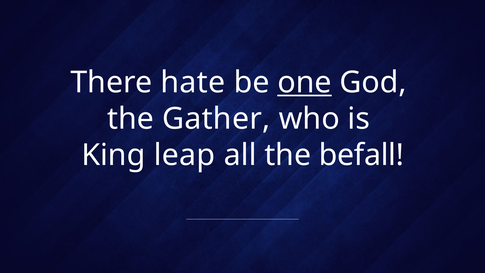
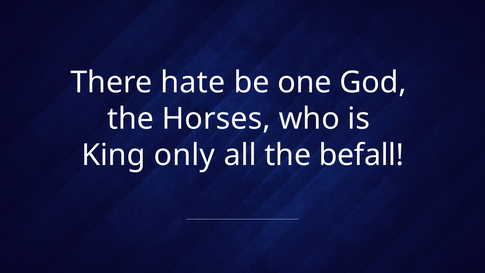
one underline: present -> none
Gather: Gather -> Horses
leap: leap -> only
